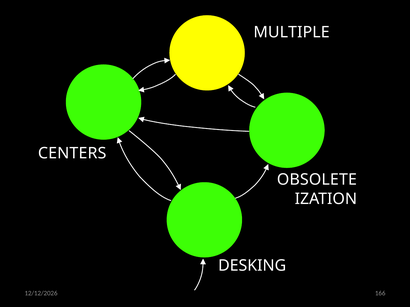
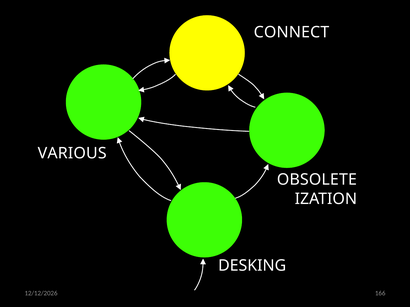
MULTIPLE: MULTIPLE -> CONNECT
CENTERS: CENTERS -> VARIOUS
